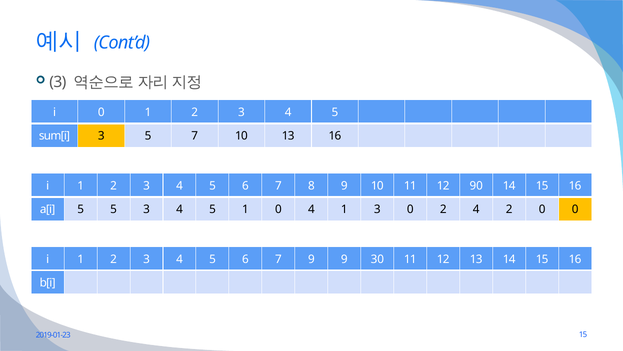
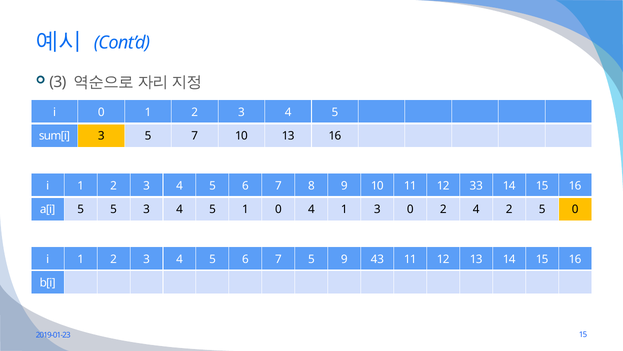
90: 90 -> 33
2 0: 0 -> 5
7 9: 9 -> 5
30: 30 -> 43
